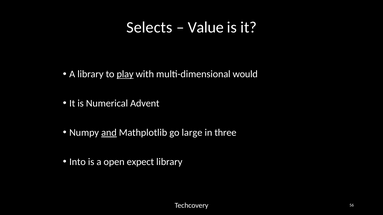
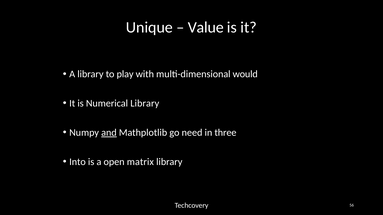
Selects: Selects -> Unique
play underline: present -> none
Numerical Advent: Advent -> Library
large: large -> need
expect: expect -> matrix
